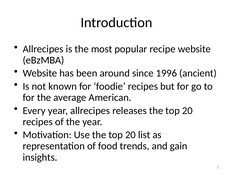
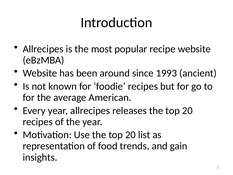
1996: 1996 -> 1993
